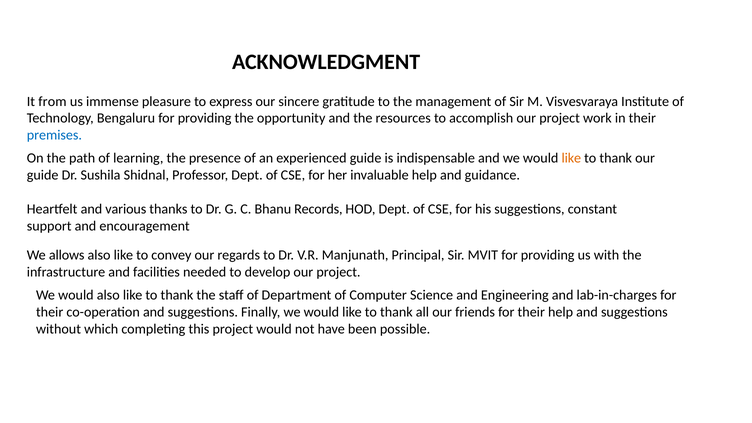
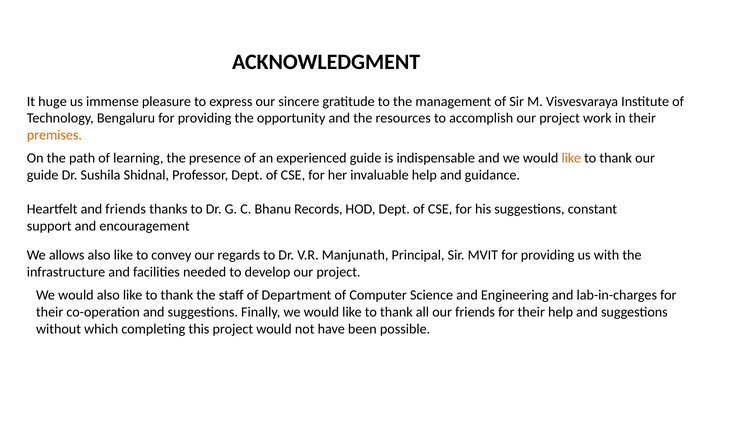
from: from -> huge
premises colour: blue -> orange
and various: various -> friends
